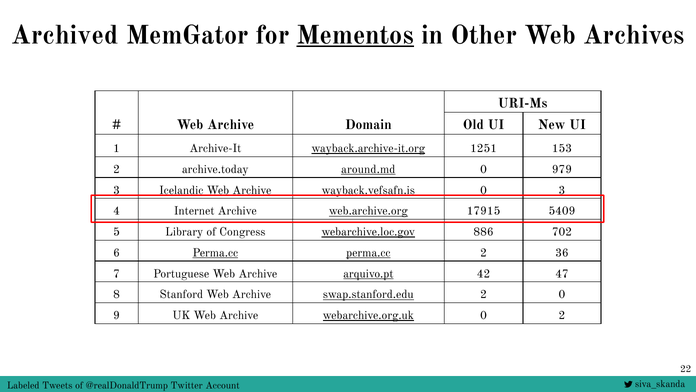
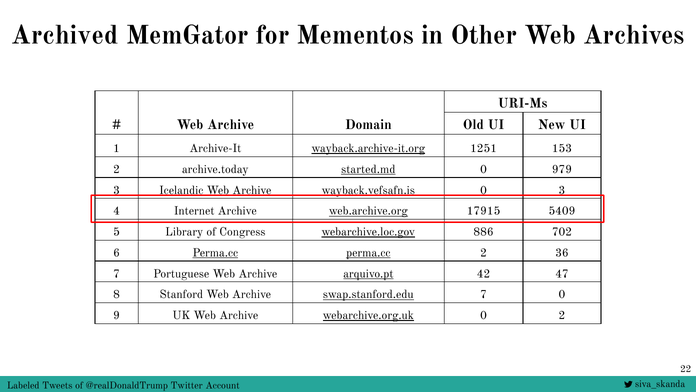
Mementos underline: present -> none
around.md: around.md -> started.md
swap.stanford.edu 2: 2 -> 7
